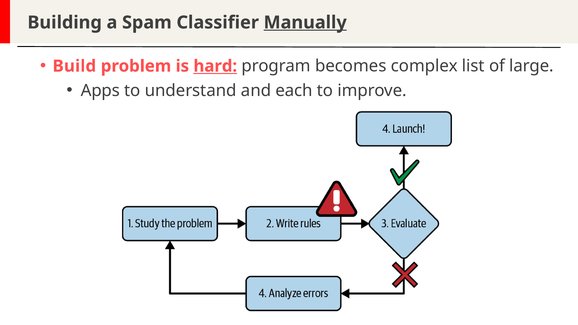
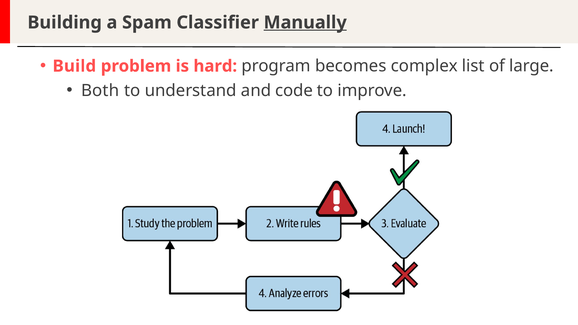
hard underline: present -> none
Apps: Apps -> Both
each: each -> code
